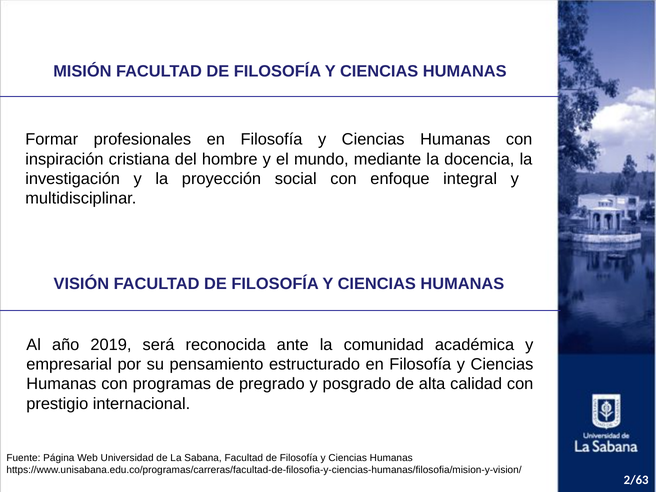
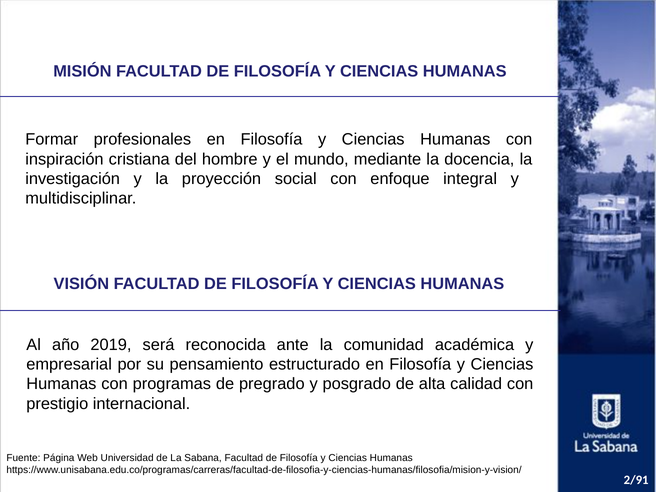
2/63: 2/63 -> 2/91
